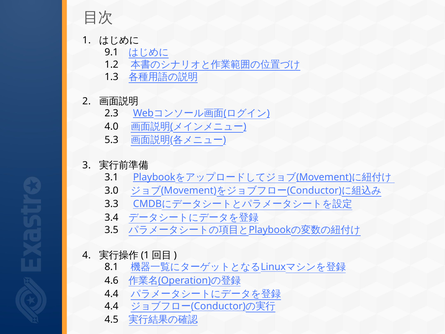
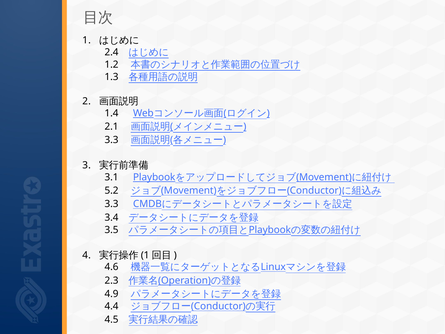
9.1: 9.1 -> 2.4
2.3: 2.3 -> 1.4
4.0: 4.0 -> 2.1
5.3 at (112, 140): 5.3 -> 3.3
3.0: 3.0 -> 5.2
8.1: 8.1 -> 4.6
4.6: 4.6 -> 2.3
4.4 at (112, 294): 4.4 -> 4.9
